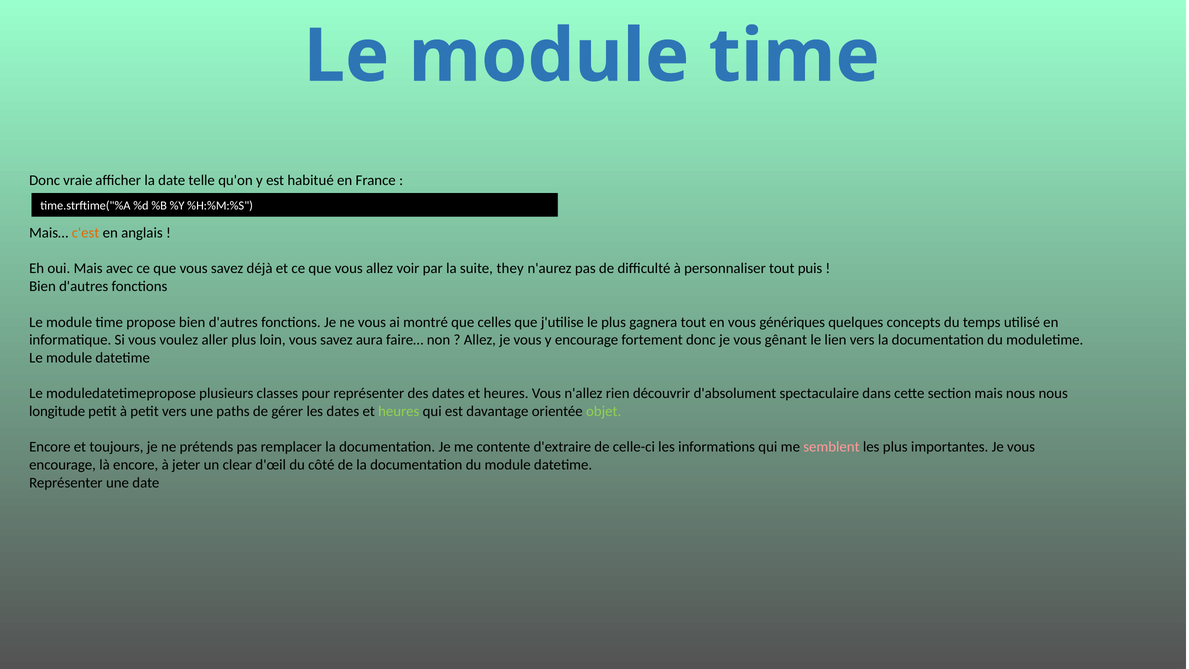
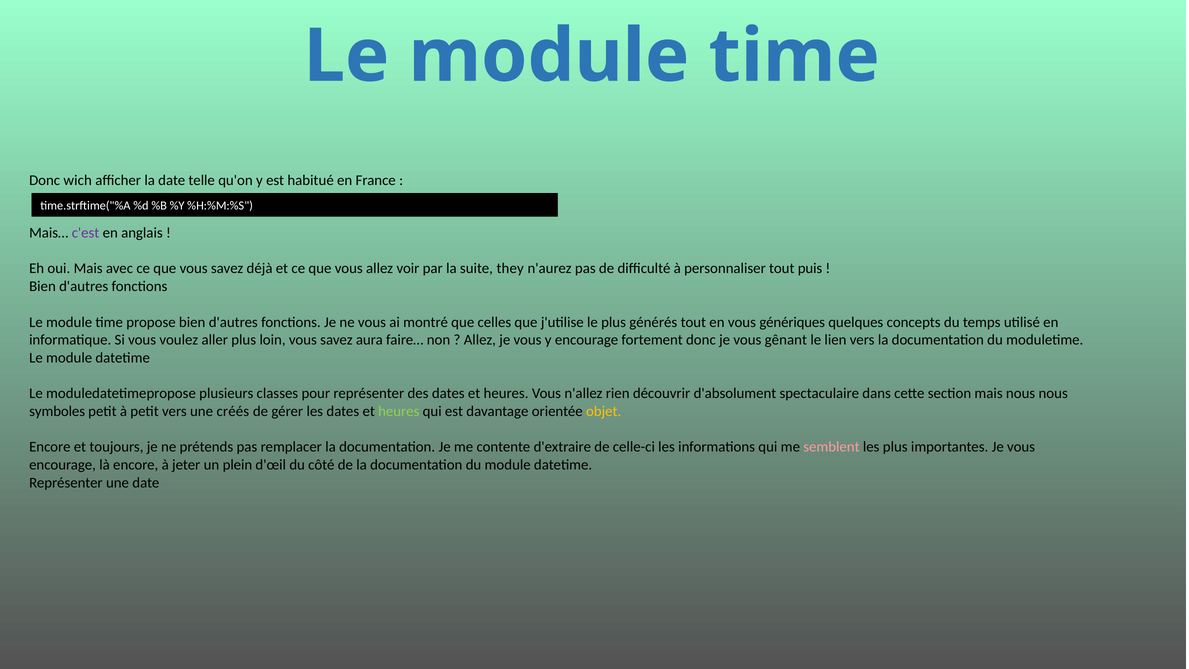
vraie: vraie -> wich
c'est colour: orange -> purple
gagnera: gagnera -> générés
longitude: longitude -> symboles
paths: paths -> créés
objet colour: light green -> yellow
clear: clear -> plein
